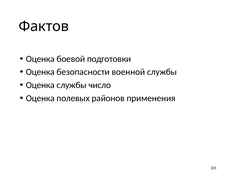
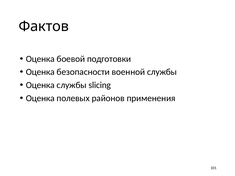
число: число -> slicing
